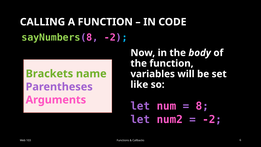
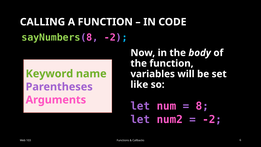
Brackets: Brackets -> Keyword
